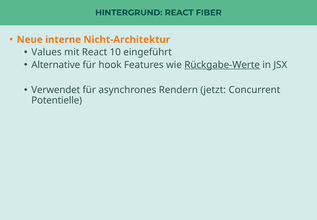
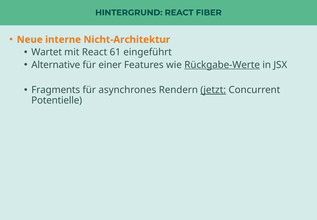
Values: Values -> Wartet
10: 10 -> 61
hook: hook -> einer
Verwendet: Verwendet -> Fragments
jetzt underline: none -> present
